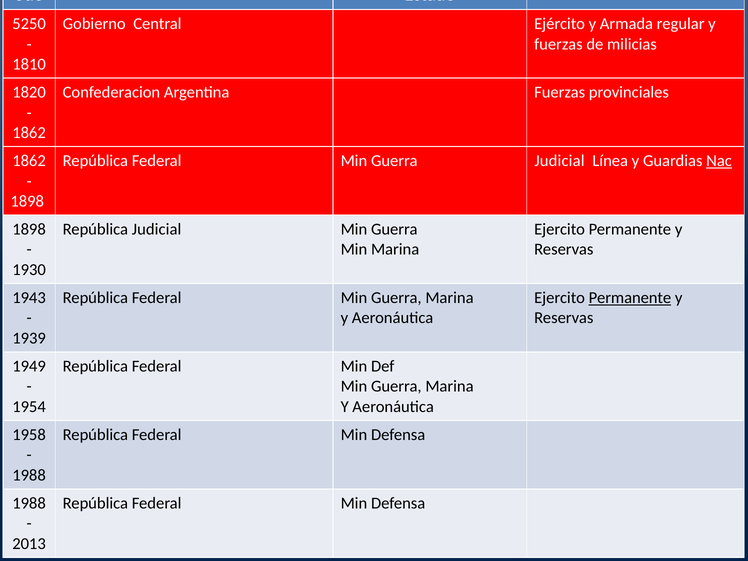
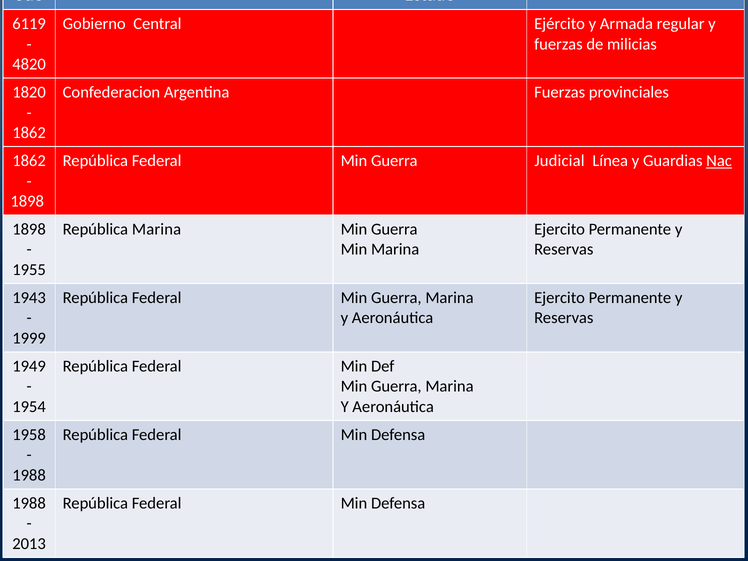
5250: 5250 -> 6119
1810: 1810 -> 4820
República Judicial: Judicial -> Marina
1930: 1930 -> 1955
Permanente at (630, 298) underline: present -> none
1939: 1939 -> 1999
